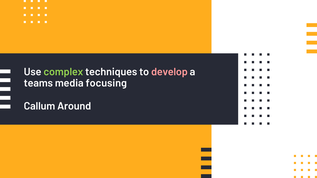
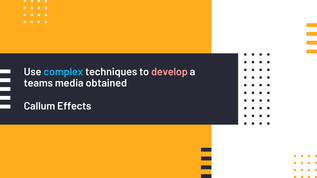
complex colour: light green -> light blue
focusing: focusing -> obtained
Around: Around -> Effects
